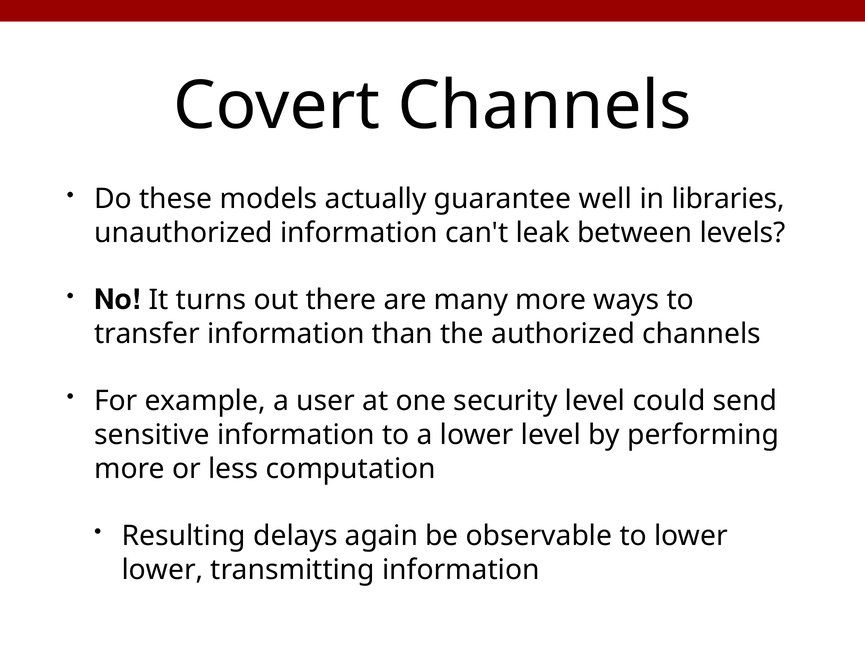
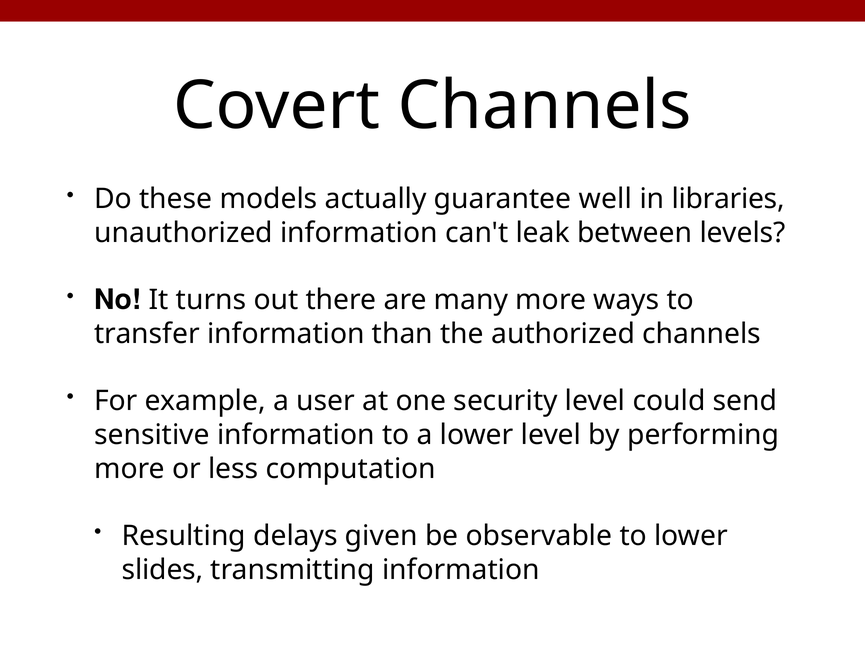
again: again -> given
lower at (162, 569): lower -> slides
